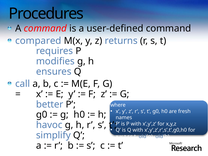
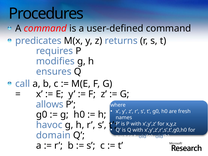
compared: compared -> predicates
better: better -> allows
simplify: simplify -> domain
